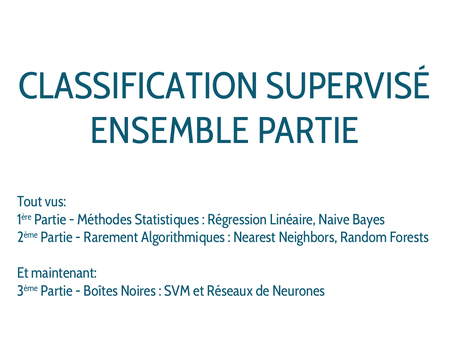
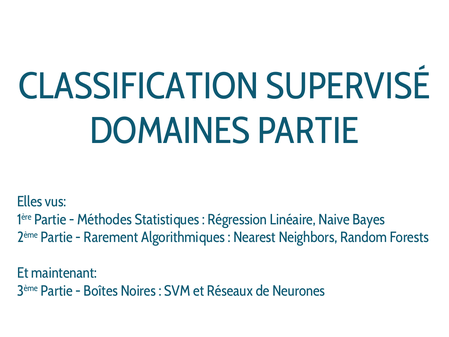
ENSEMBLE: ENSEMBLE -> DOMAINES
Tout: Tout -> Elles
